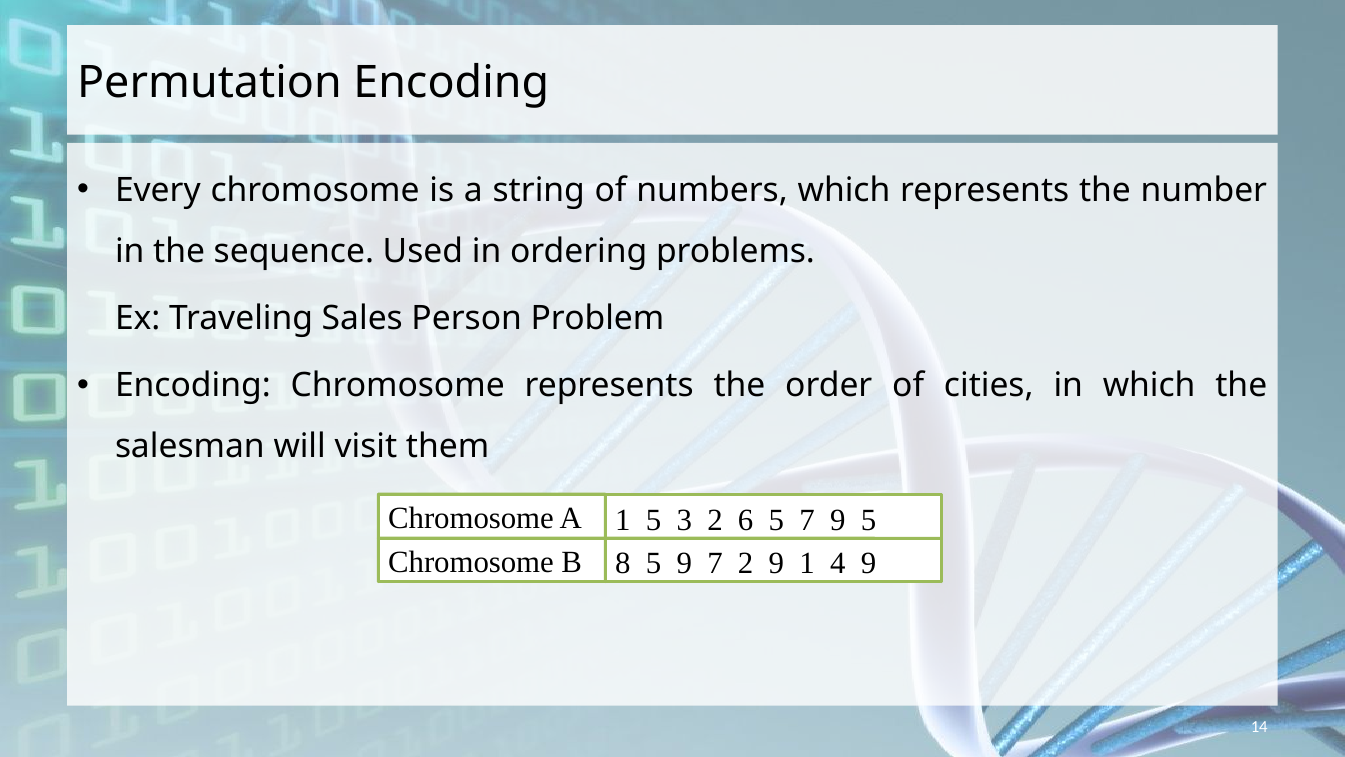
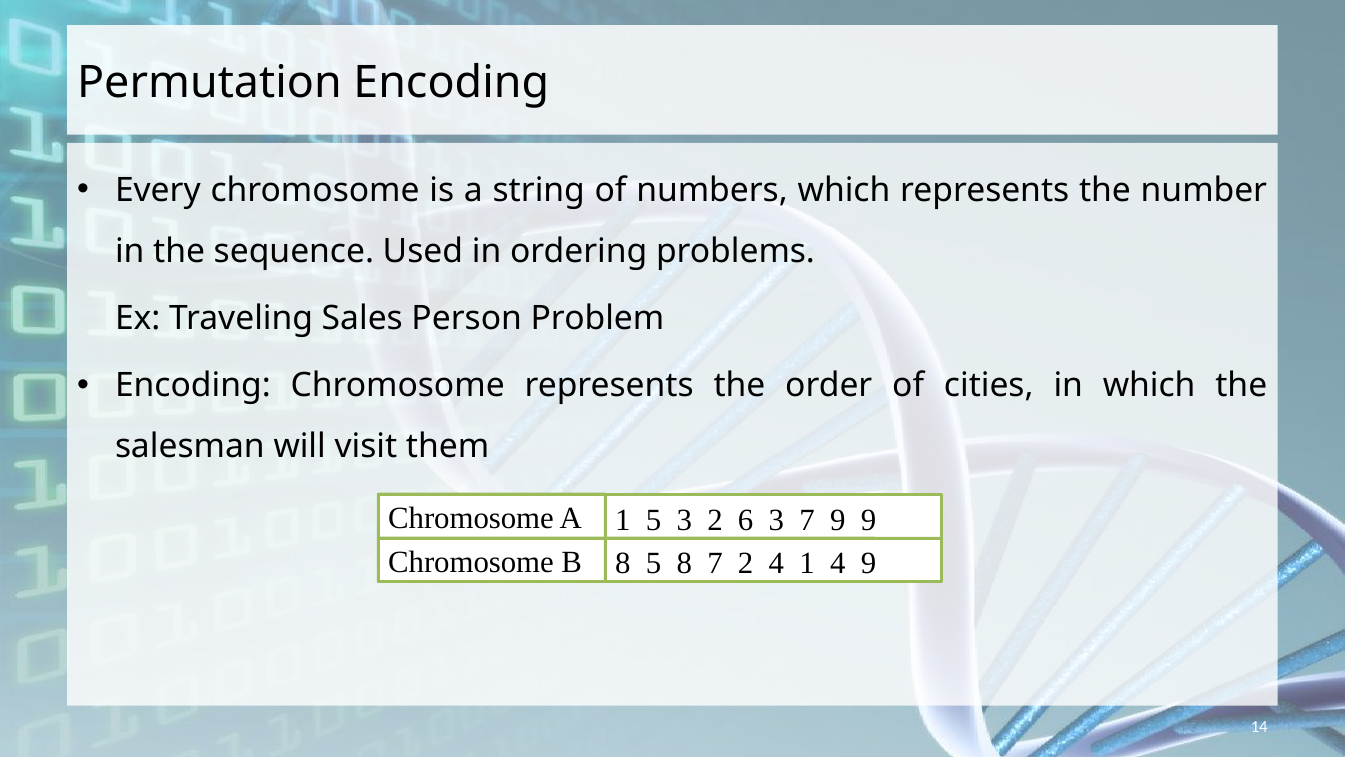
6 5: 5 -> 3
9 5: 5 -> 9
5 9: 9 -> 8
2 9: 9 -> 4
